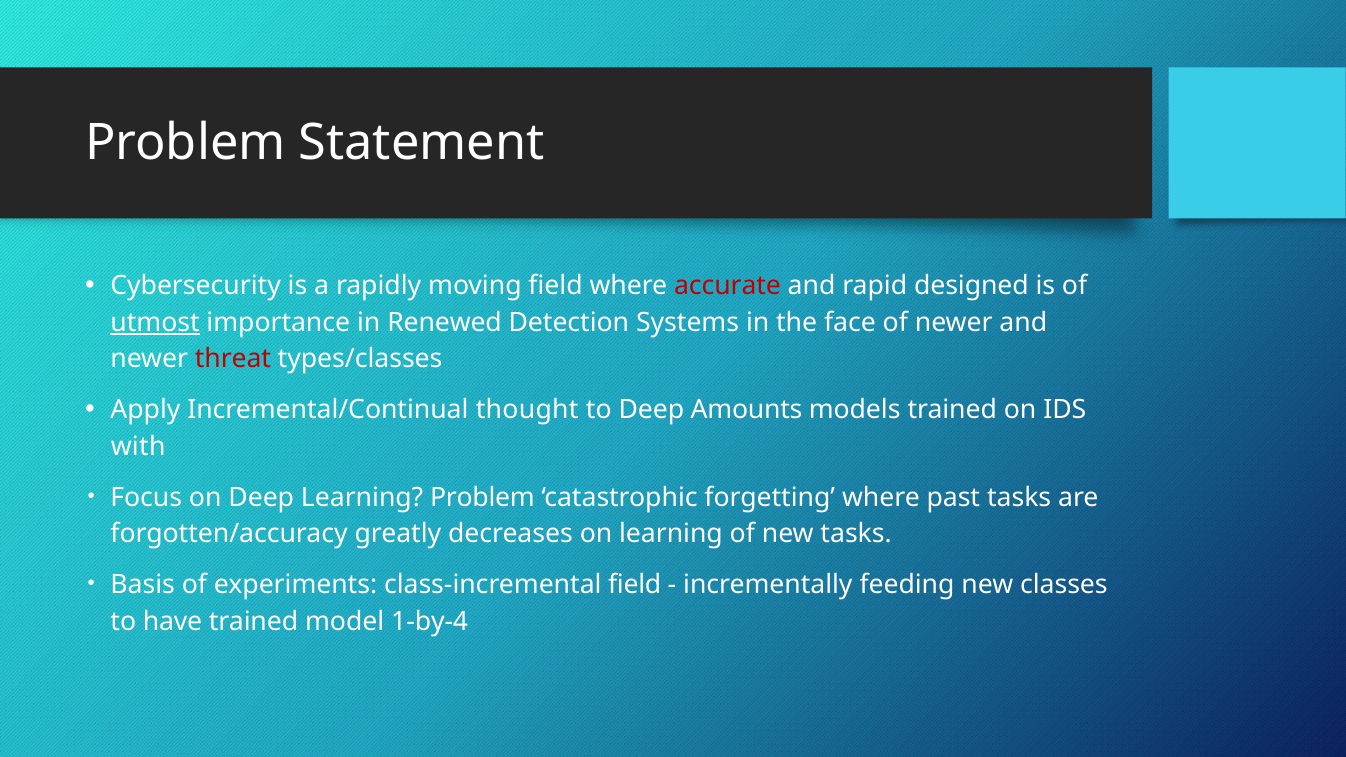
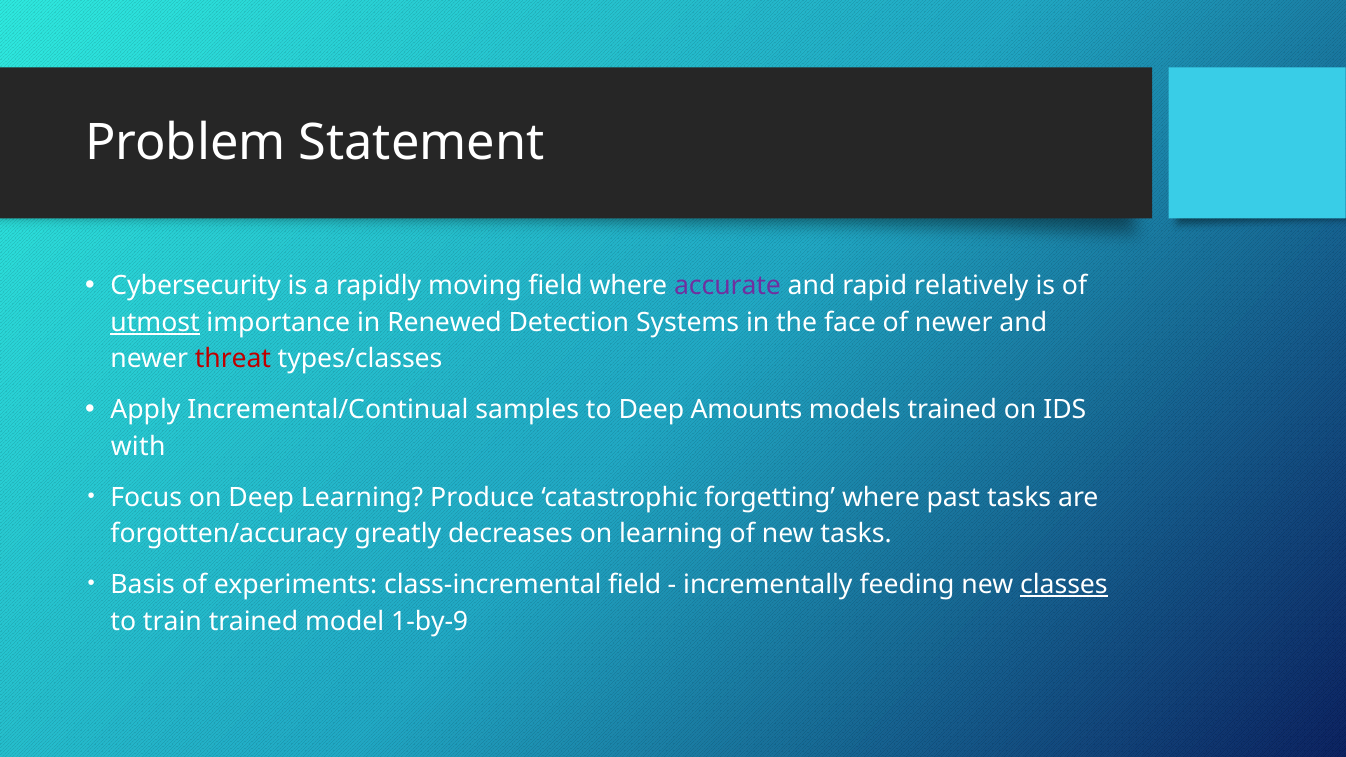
accurate colour: red -> purple
designed: designed -> relatively
thought: thought -> samples
Learning Problem: Problem -> Produce
classes underline: none -> present
have: have -> train
1-by-4: 1-by-4 -> 1-by-9
